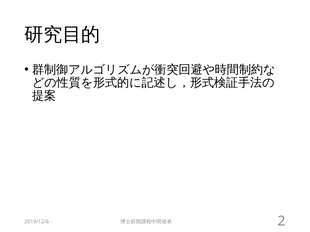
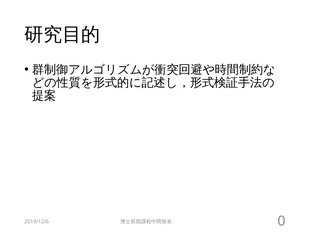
2: 2 -> 0
